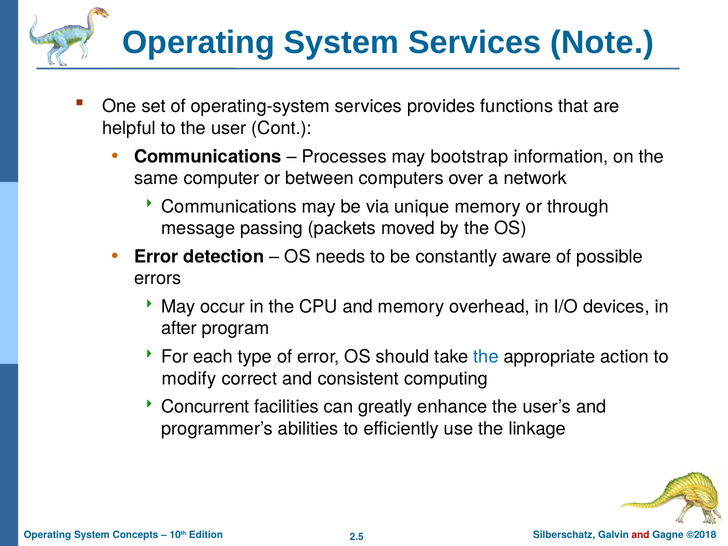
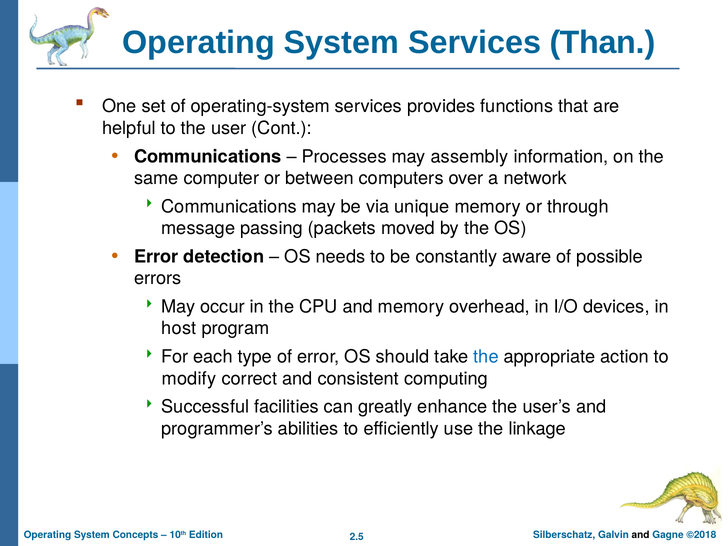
Note: Note -> Than
bootstrap: bootstrap -> assembly
after: after -> host
Concurrent: Concurrent -> Successful
and at (641, 535) colour: red -> black
